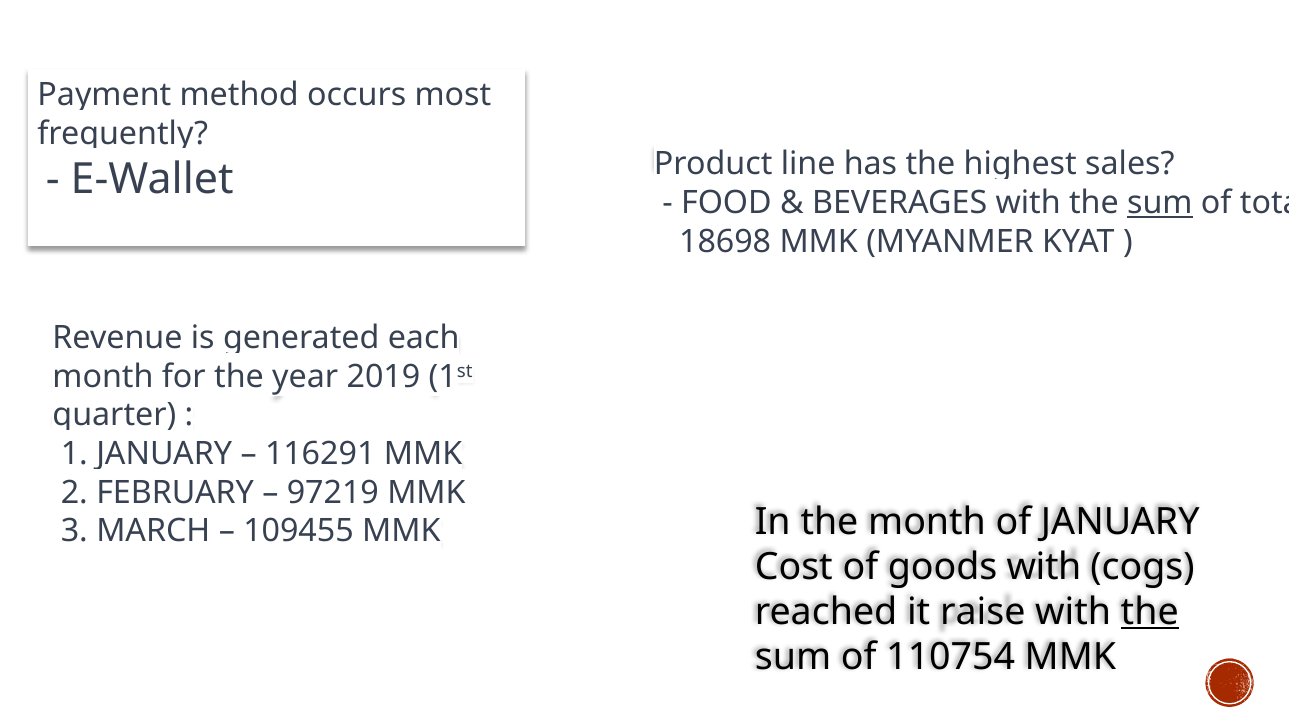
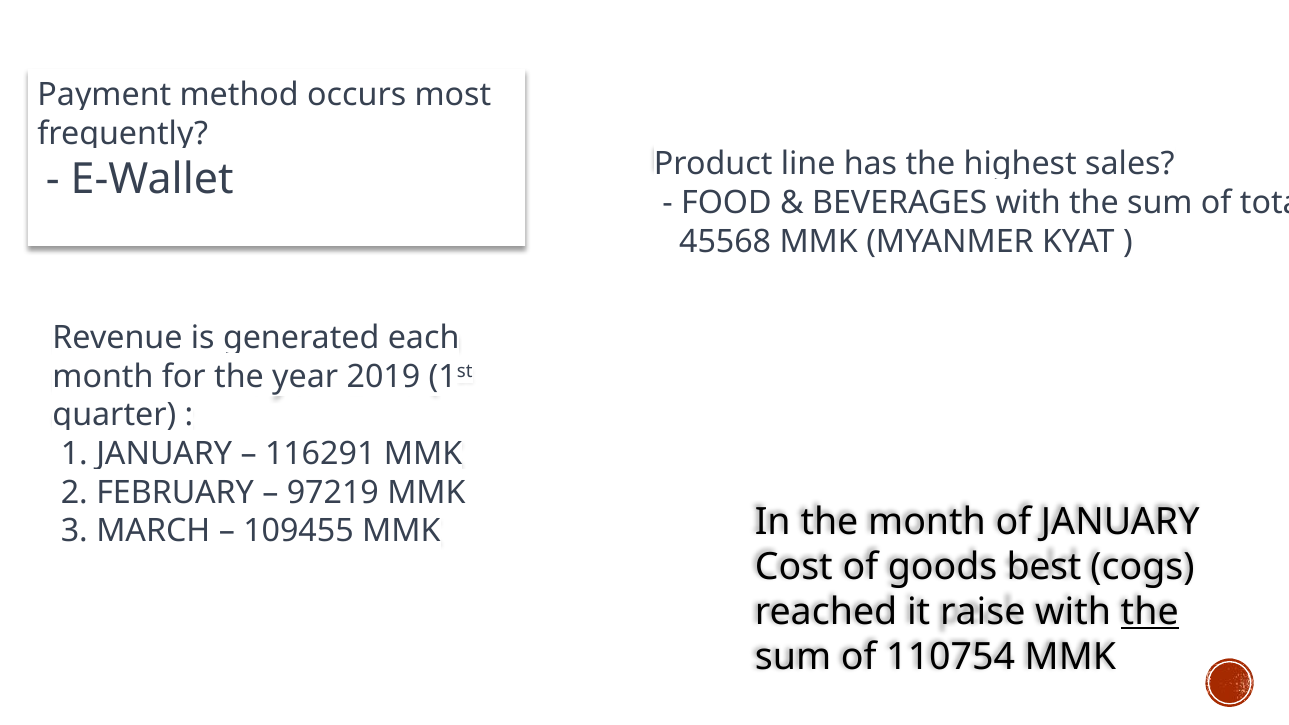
sum at (1160, 203) underline: present -> none
18698: 18698 -> 45568
goods with: with -> best
